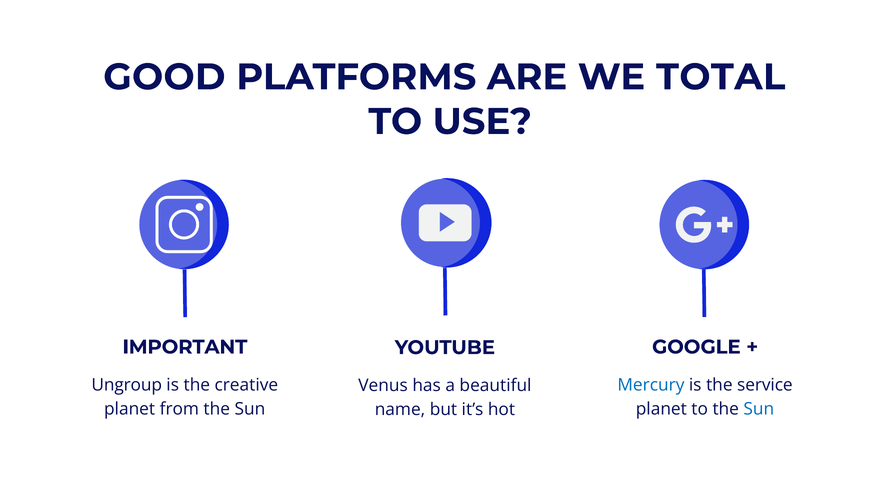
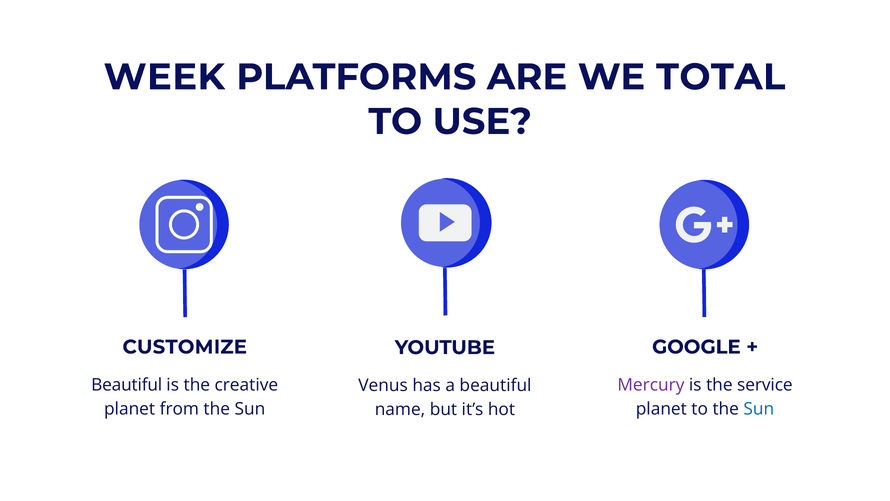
GOOD: GOOD -> WEEK
IMPORTANT: IMPORTANT -> CUSTOMIZE
Ungroup at (127, 385): Ungroup -> Beautiful
Mercury colour: blue -> purple
